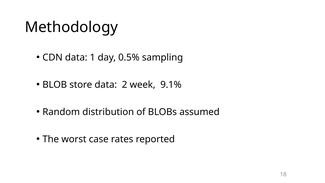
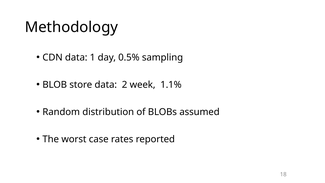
9.1%: 9.1% -> 1.1%
